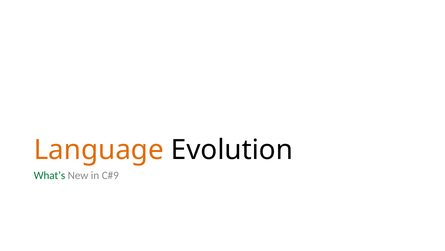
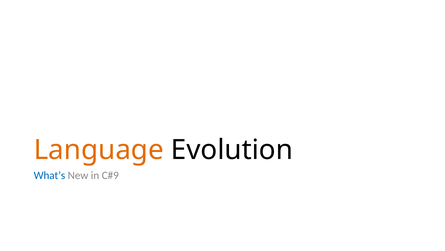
What’s colour: green -> blue
